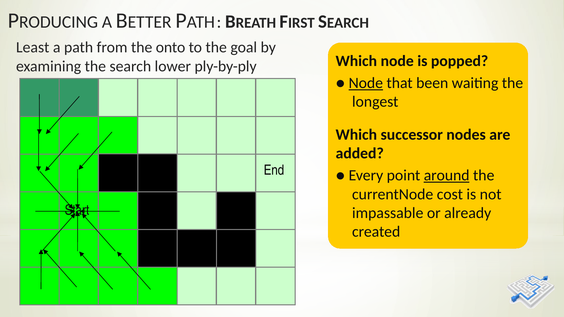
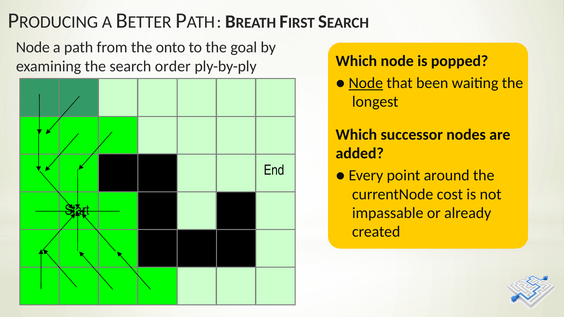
Least at (33, 48): Least -> Node
lower: lower -> order
around underline: present -> none
